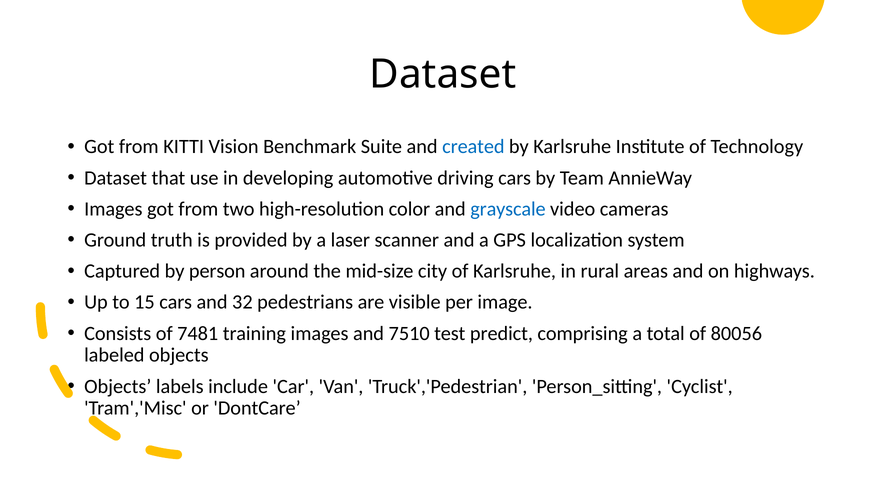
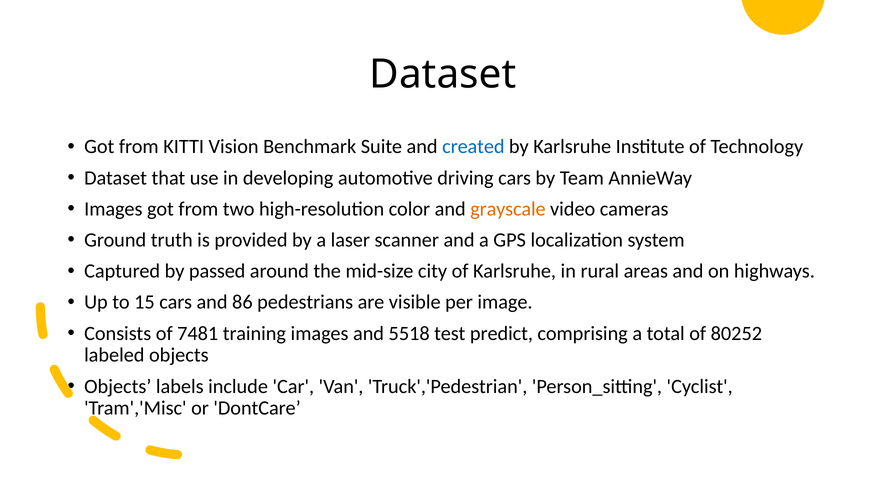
grayscale colour: blue -> orange
person: person -> passed
32: 32 -> 86
7510: 7510 -> 5518
80056: 80056 -> 80252
